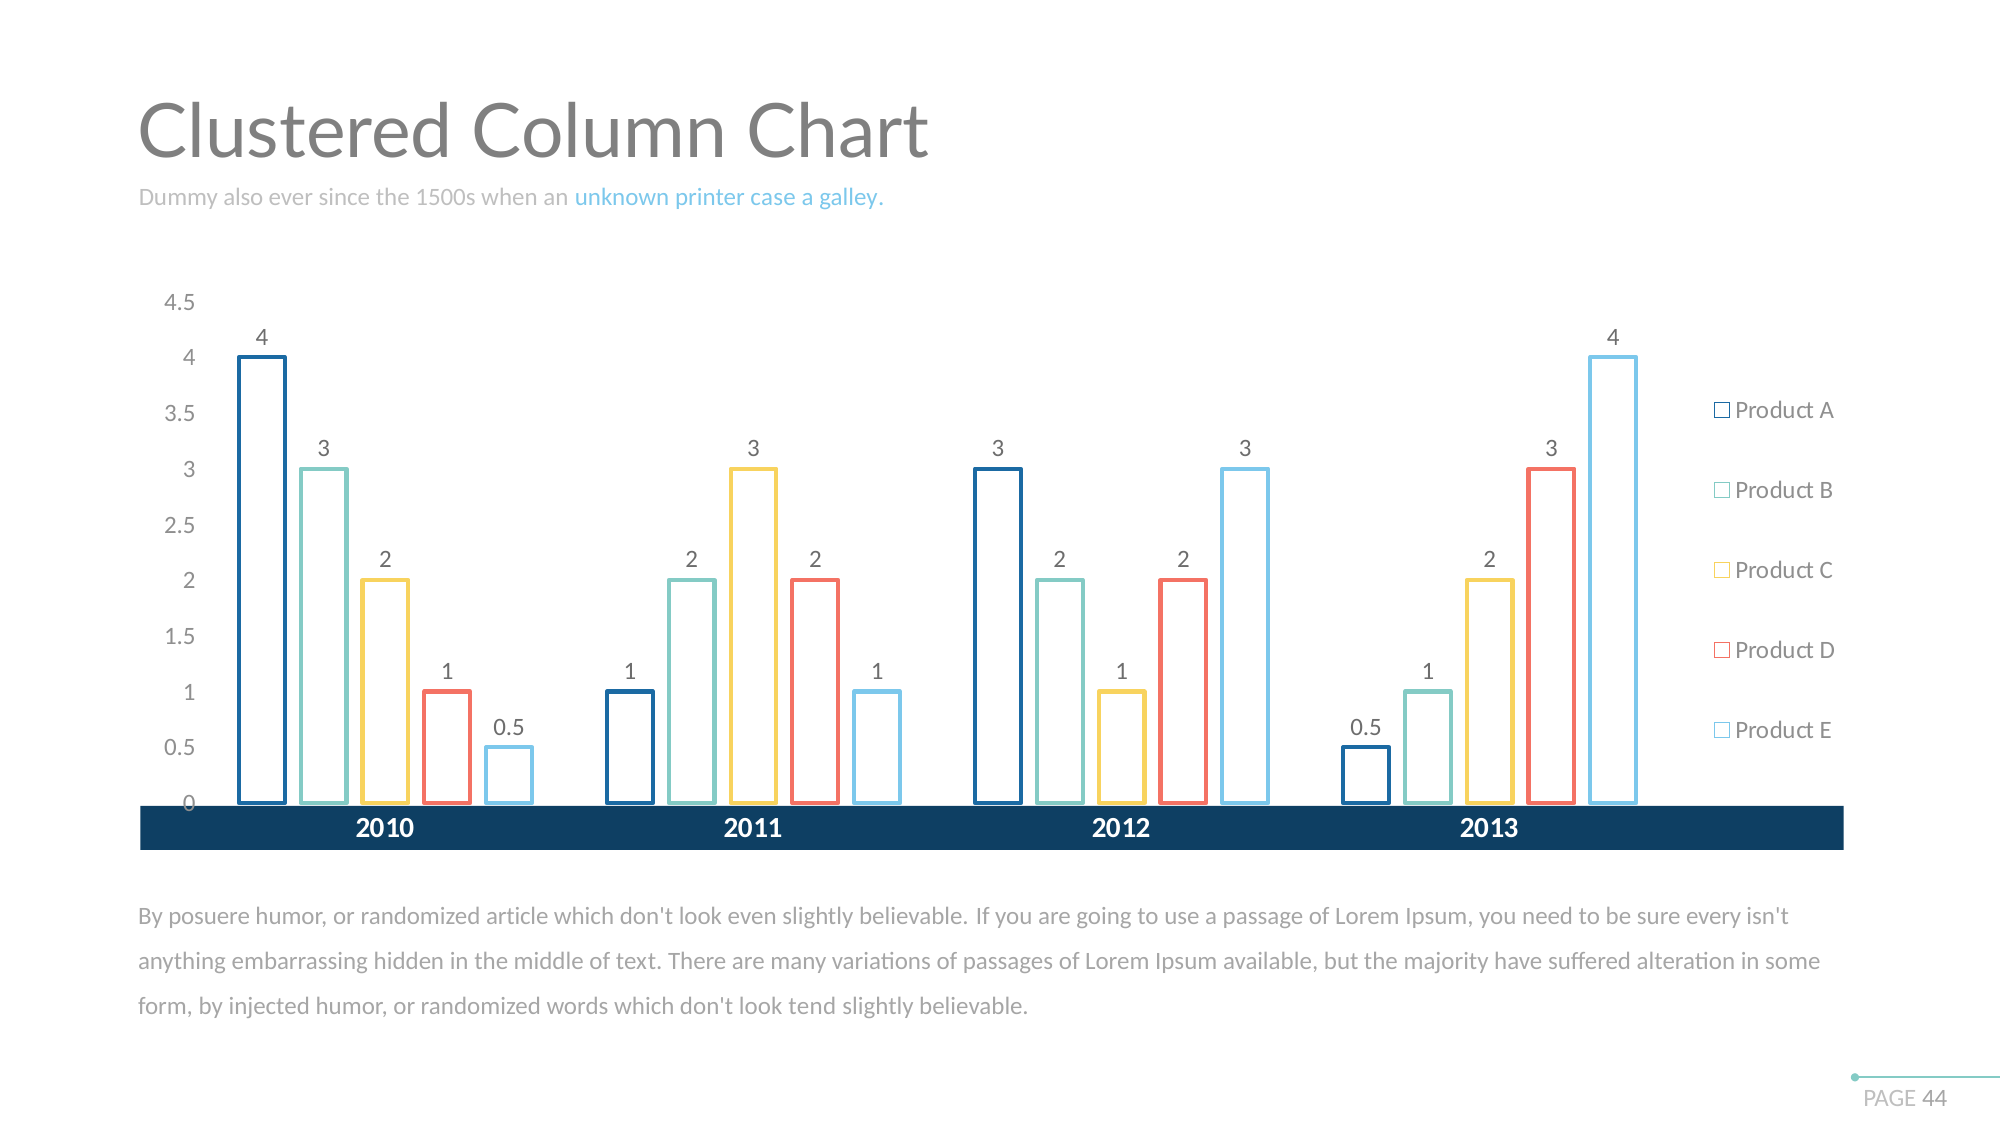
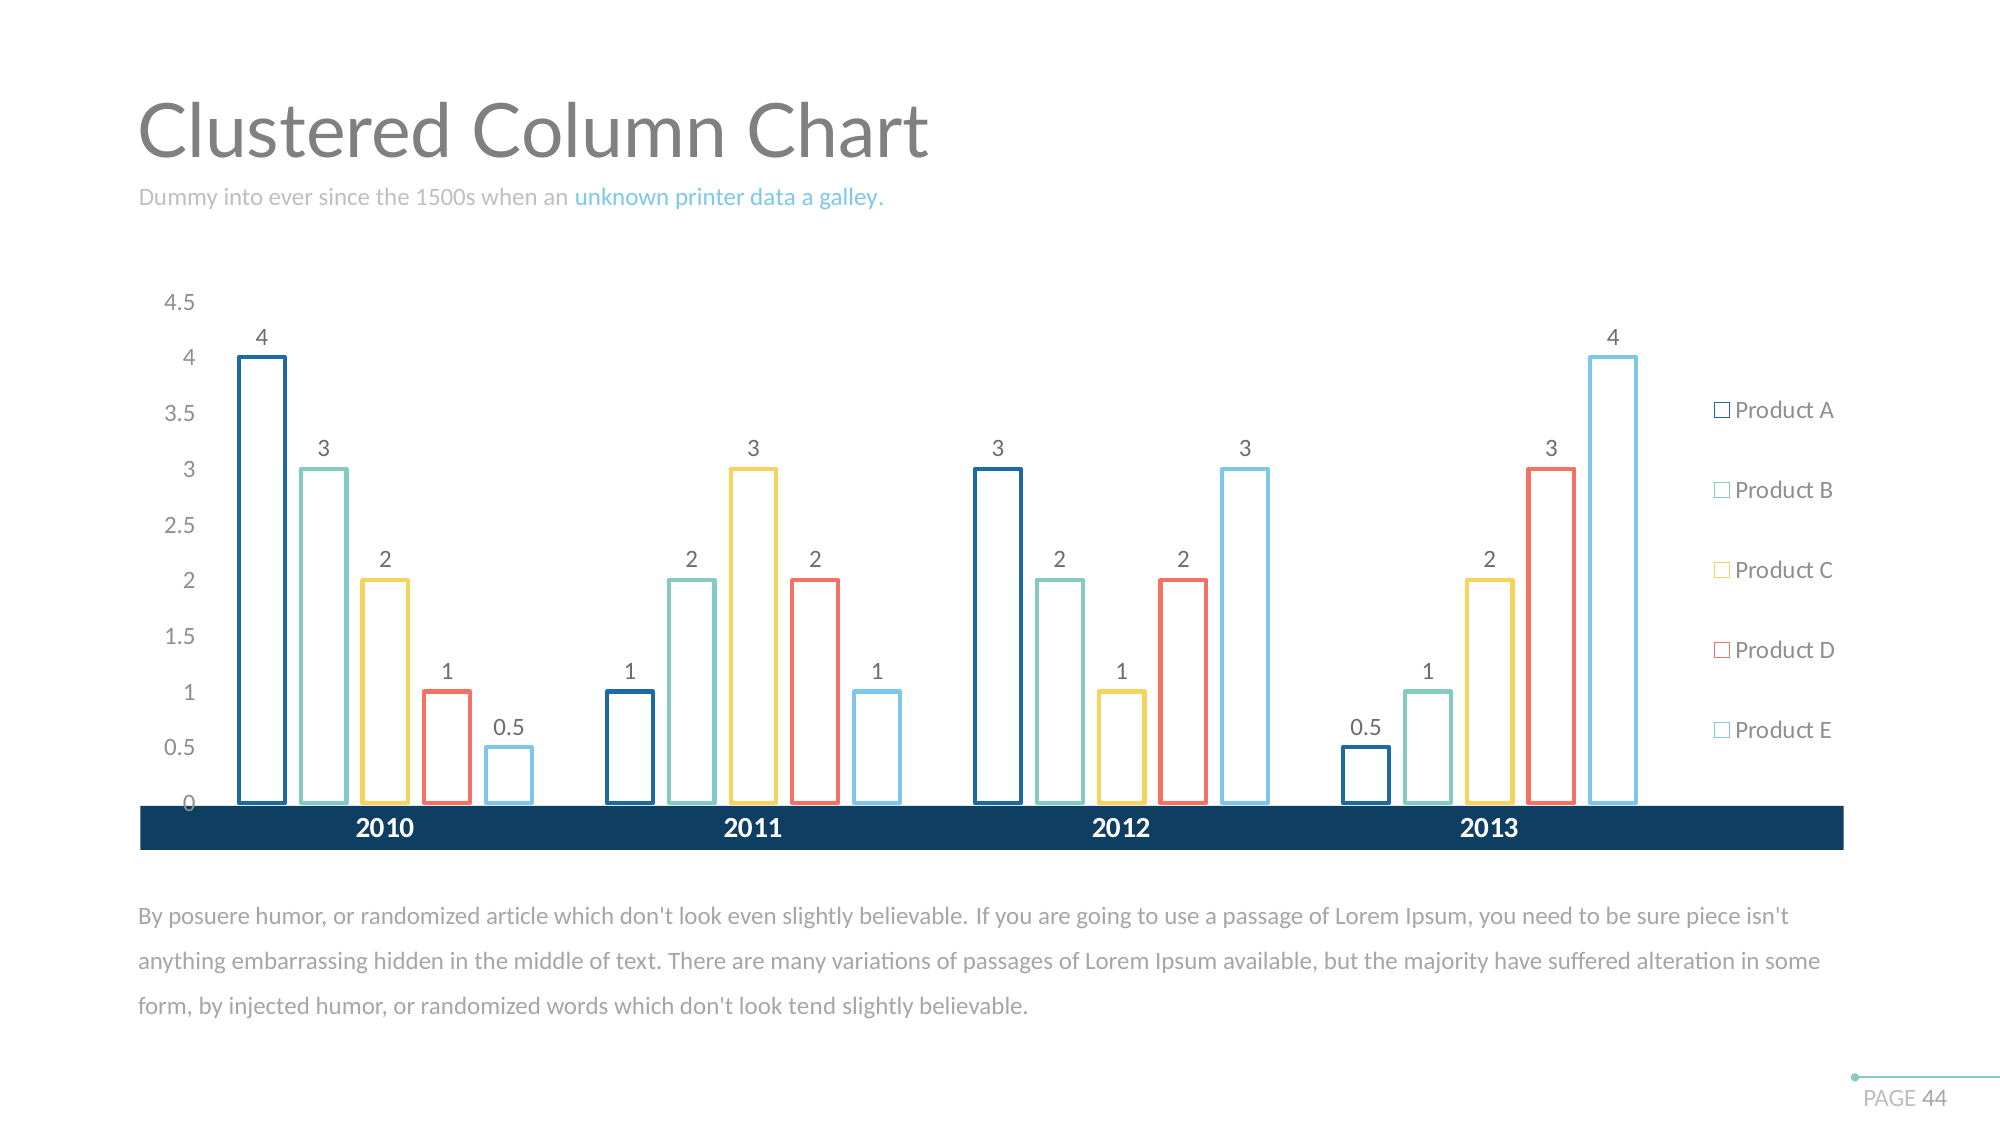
also: also -> into
case: case -> data
every: every -> piece
